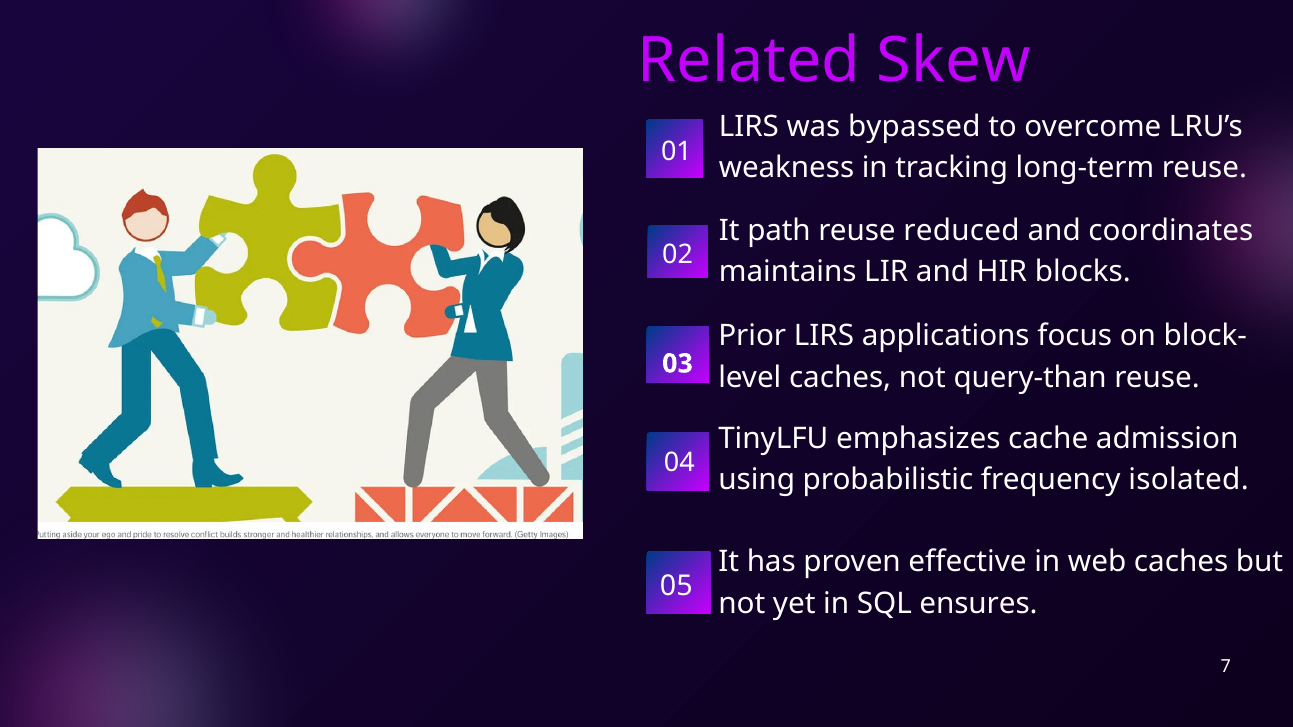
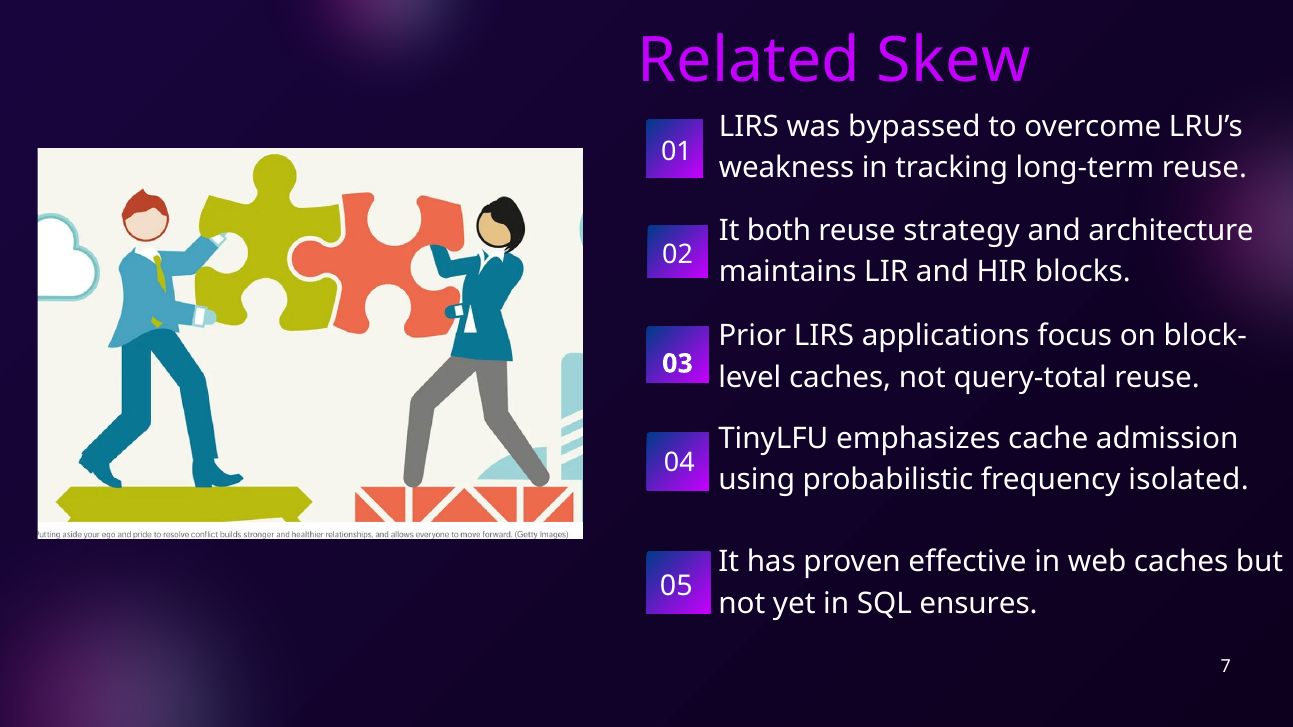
path: path -> both
reduced: reduced -> strategy
coordinates: coordinates -> architecture
query-than: query-than -> query-total
